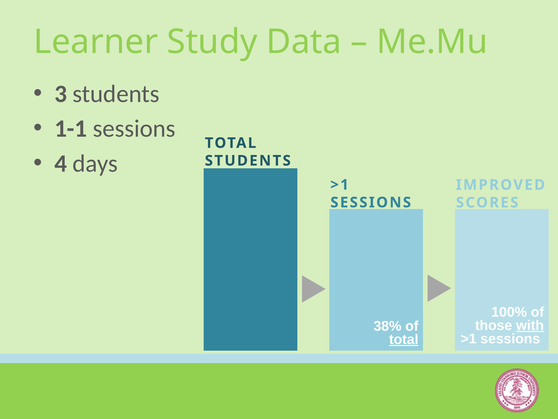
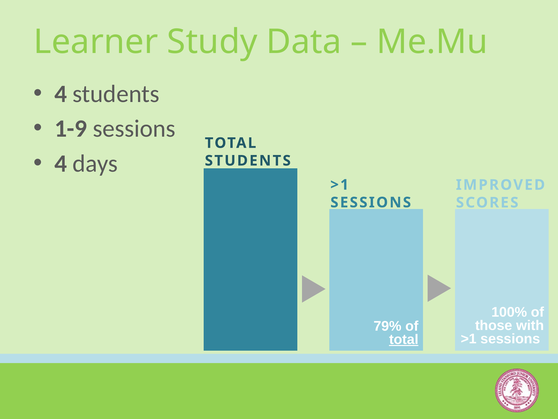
3 at (61, 94): 3 -> 4
1-1: 1-1 -> 1-9
with underline: present -> none
38%: 38% -> 79%
